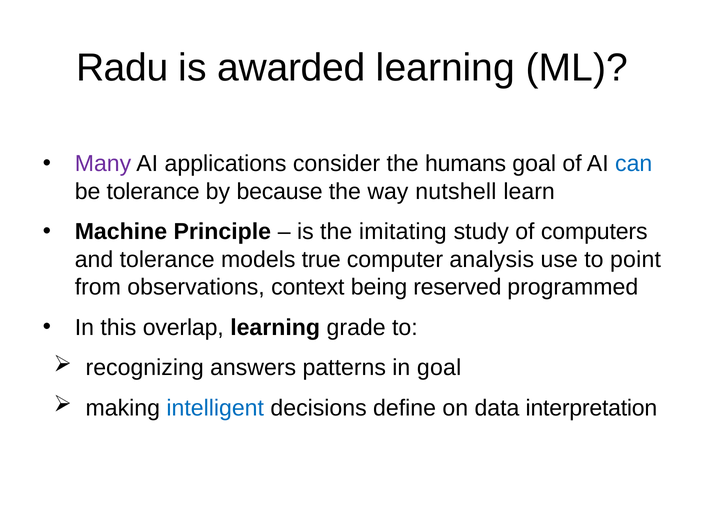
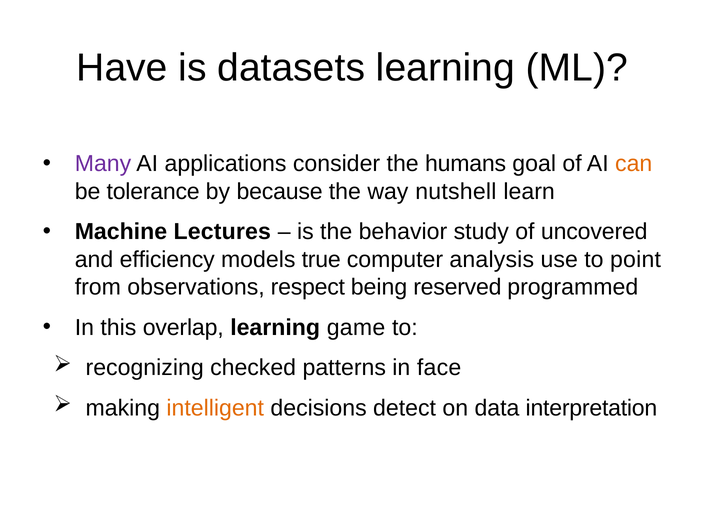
Radu: Radu -> Have
awarded: awarded -> datasets
can colour: blue -> orange
Principle: Principle -> Lectures
imitating: imitating -> behavior
computers: computers -> uncovered
and tolerance: tolerance -> efficiency
context: context -> respect
grade: grade -> game
answers: answers -> checked
in goal: goal -> face
intelligent colour: blue -> orange
define: define -> detect
